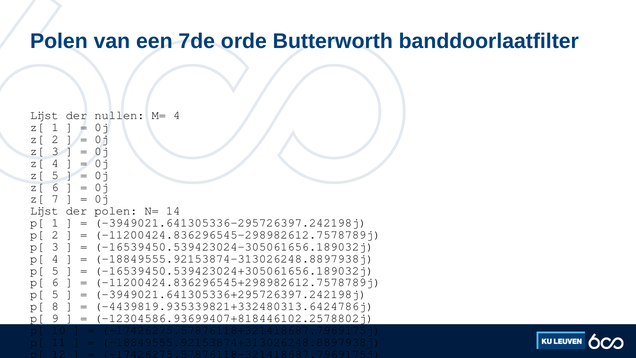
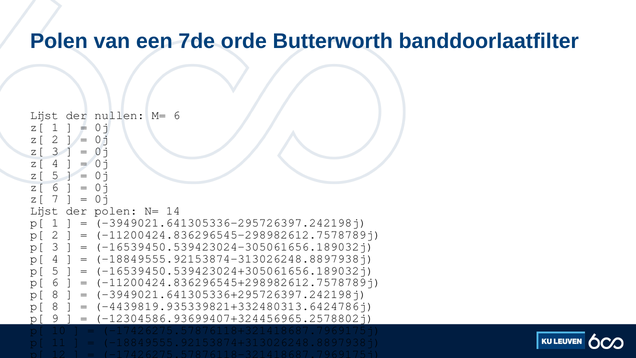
M= 4: 4 -> 6
5 at (55, 294): 5 -> 8
-12304586.93699407+818446102.2578802j: -12304586.93699407+818446102.2578802j -> -12304586.93699407+324456965.2578802j
